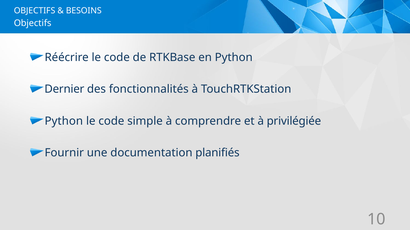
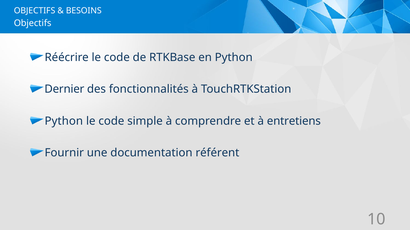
privilégiée: privilégiée -> entretiens
planifiés: planifiés -> référent
